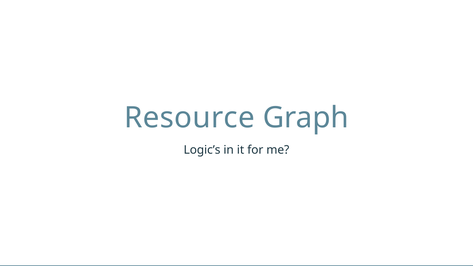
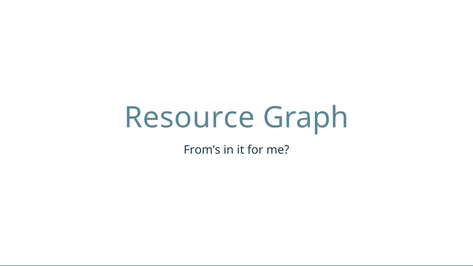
Logic’s: Logic’s -> From’s
